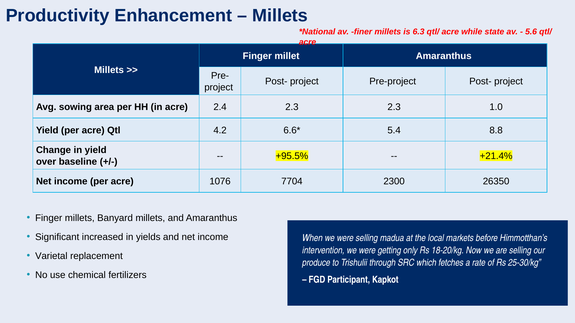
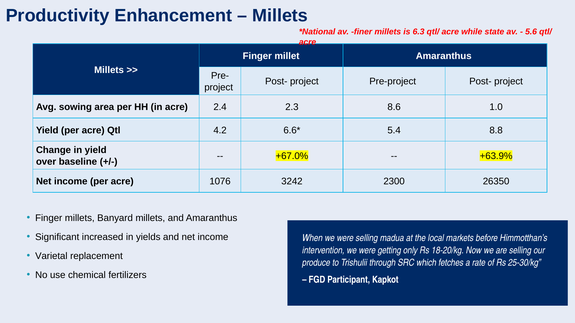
2.3 2.3: 2.3 -> 8.6
+95.5%: +95.5% -> +67.0%
+21.4%: +21.4% -> +63.9%
7704: 7704 -> 3242
